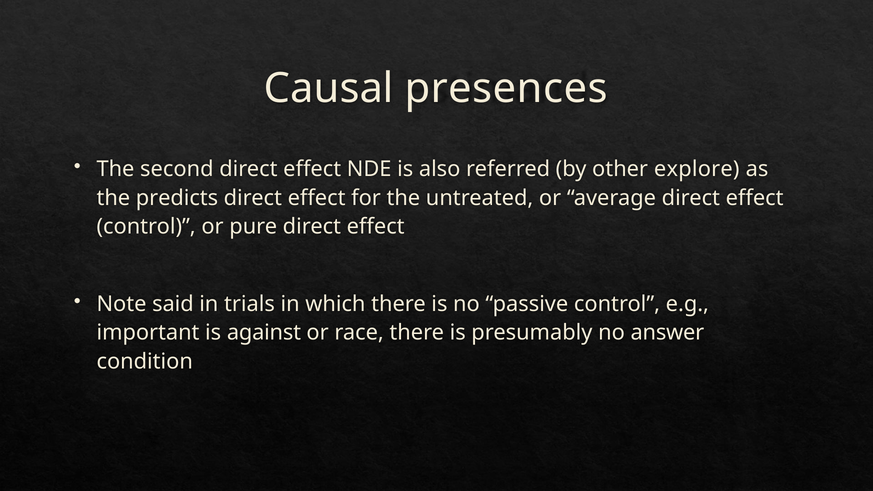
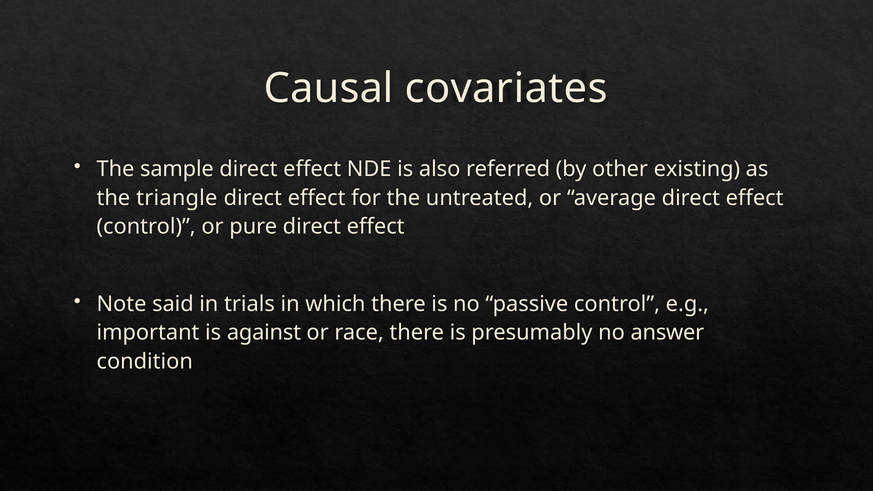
presences: presences -> covariates
second: second -> sample
explore: explore -> existing
predicts: predicts -> triangle
